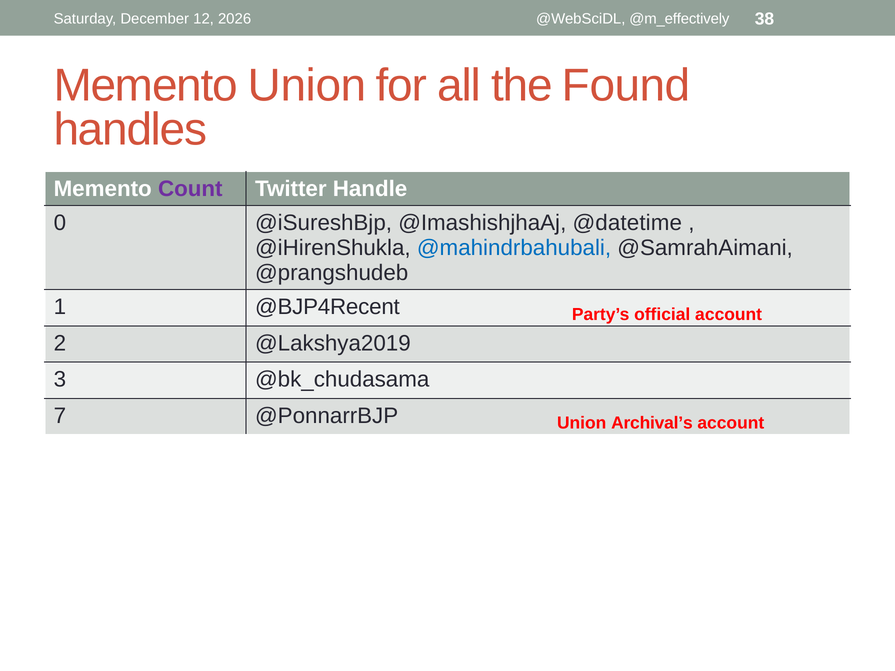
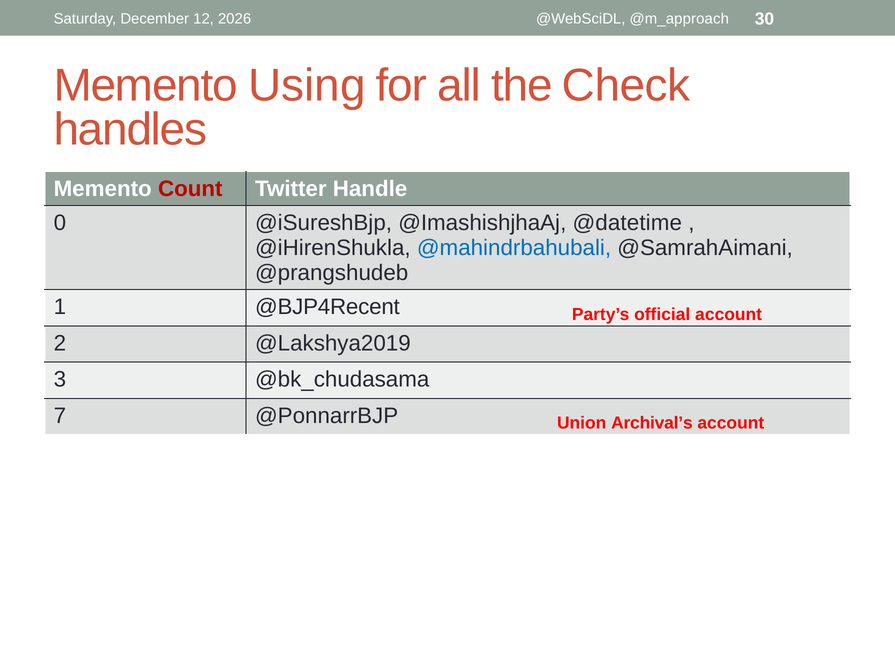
@m_effectively: @m_effectively -> @m_approach
38: 38 -> 30
Memento Union: Union -> Using
Found: Found -> Check
Count colour: purple -> red
